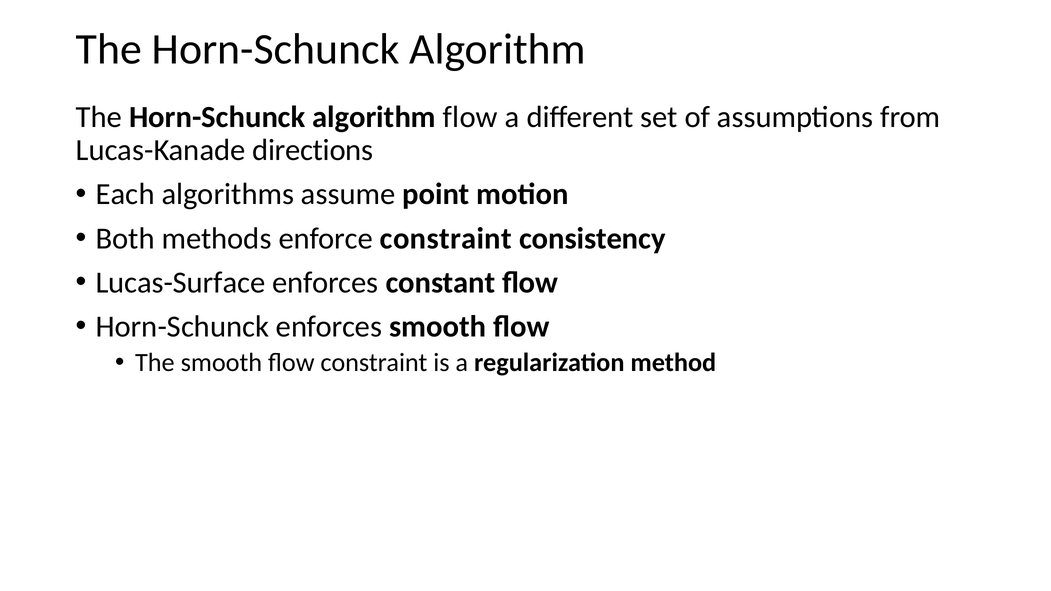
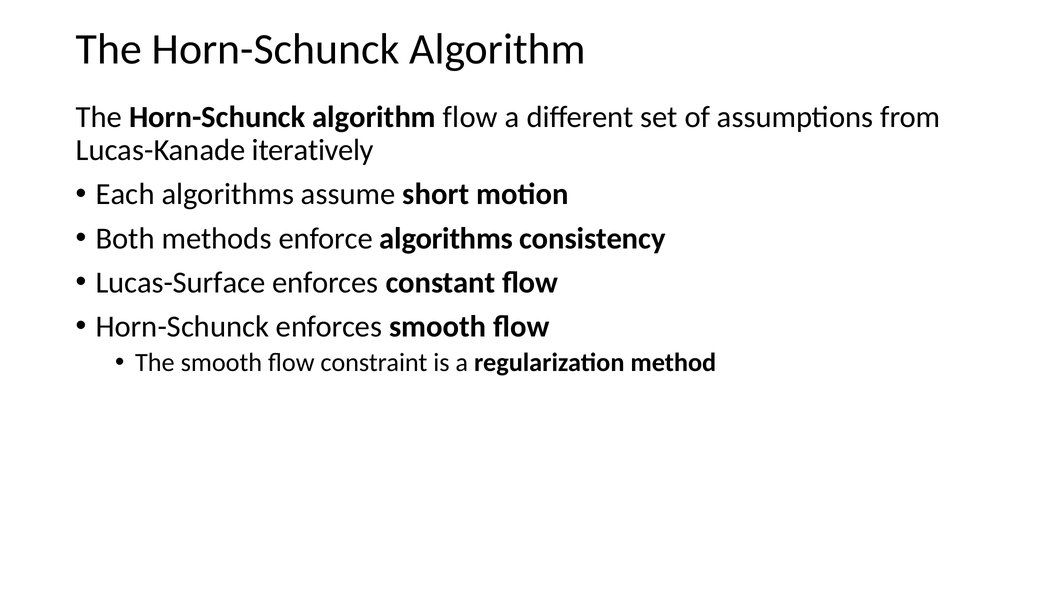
directions: directions -> iteratively
point: point -> short
enforce constraint: constraint -> algorithms
